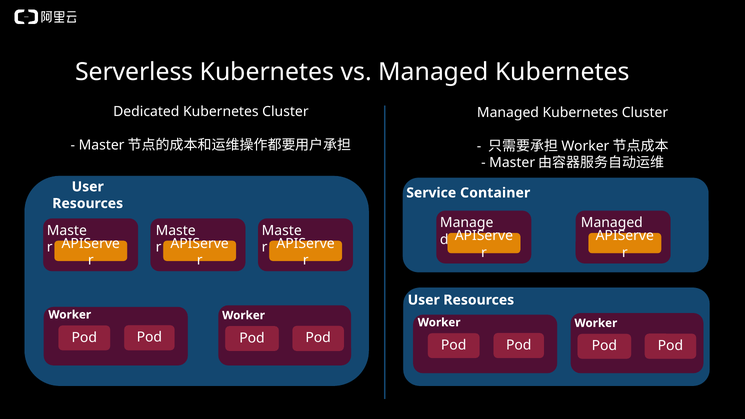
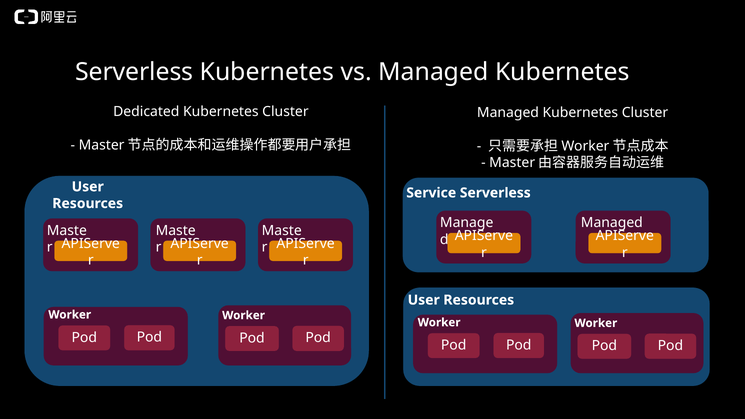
Service Container: Container -> Serverless
